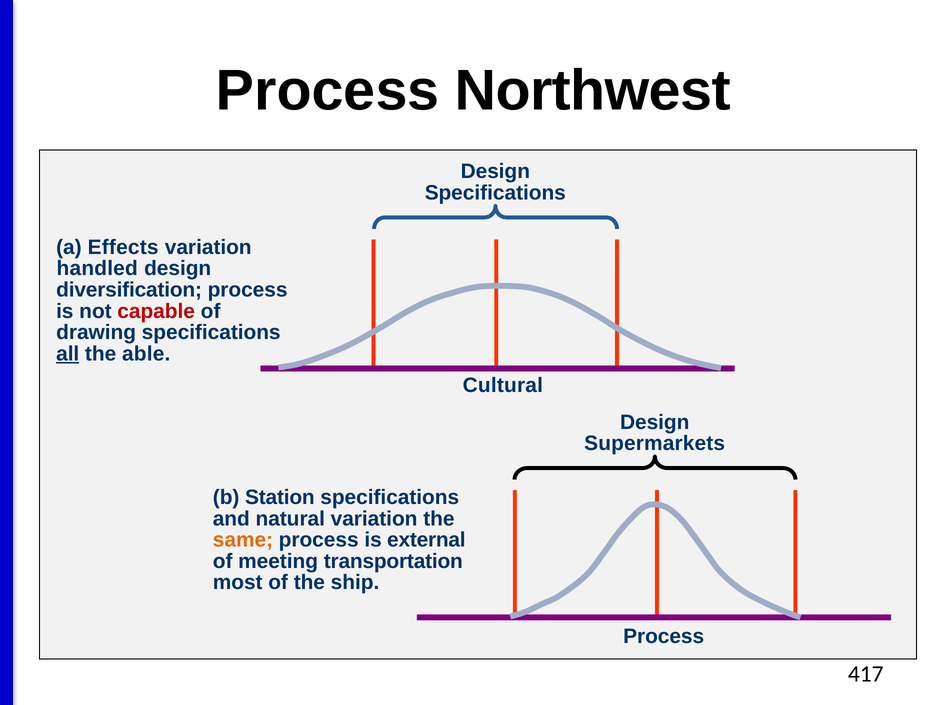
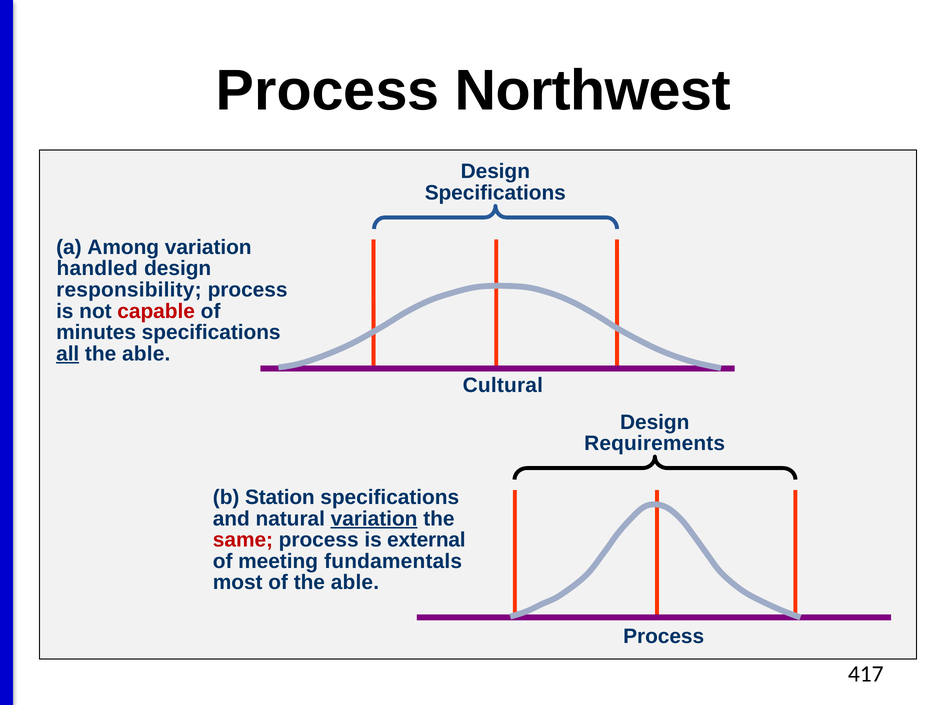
Effects: Effects -> Among
diversification: diversification -> responsibility
drawing: drawing -> minutes
Supermarkets: Supermarkets -> Requirements
variation at (374, 519) underline: none -> present
same colour: orange -> red
transportation: transportation -> fundamentals
of the ship: ship -> able
